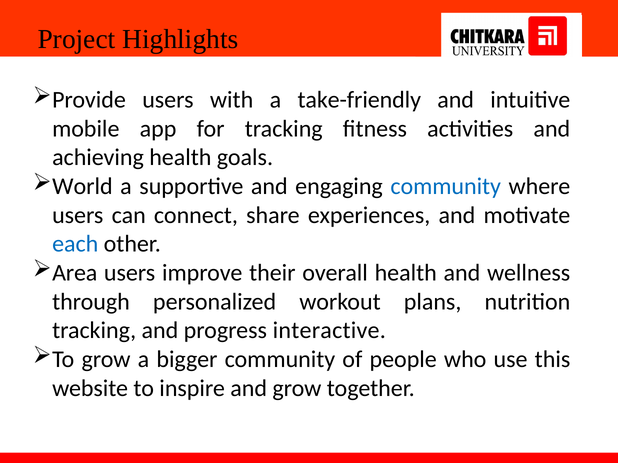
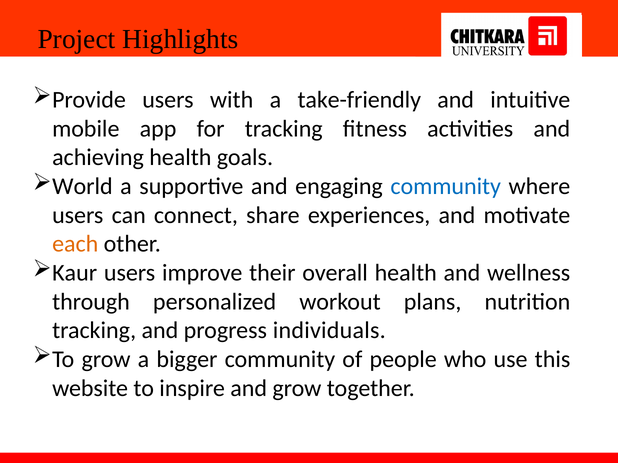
each colour: blue -> orange
Area: Area -> Kaur
interactive: interactive -> individuals
